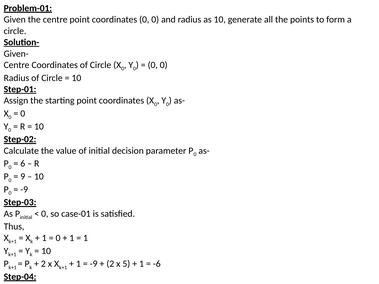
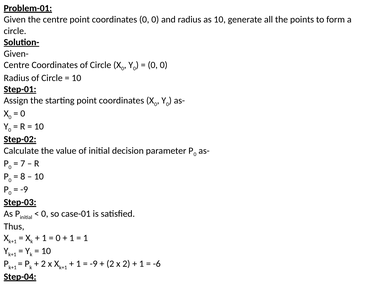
6: 6 -> 7
9: 9 -> 8
x 5: 5 -> 2
